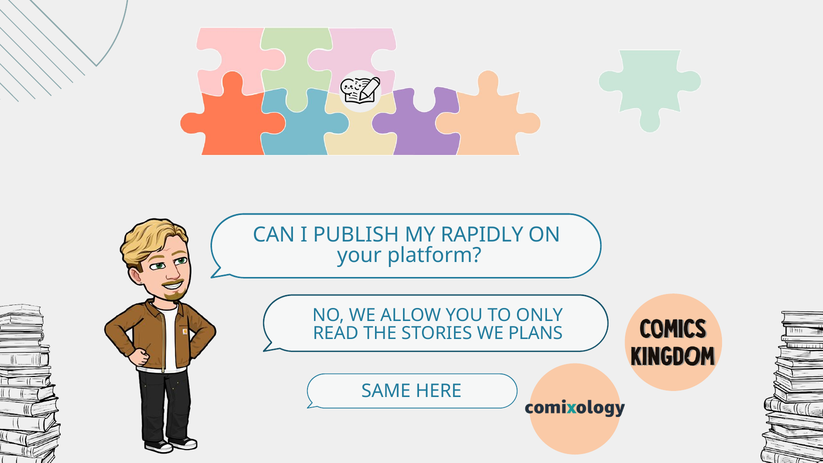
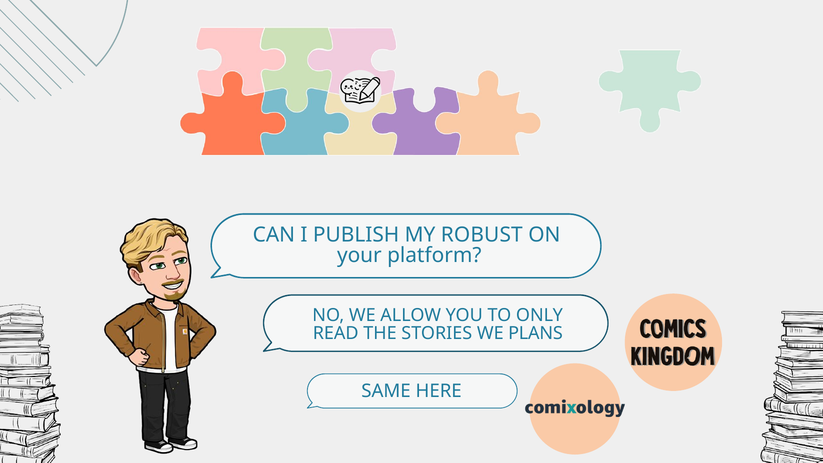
RAPIDLY: RAPIDLY -> ROBUST
